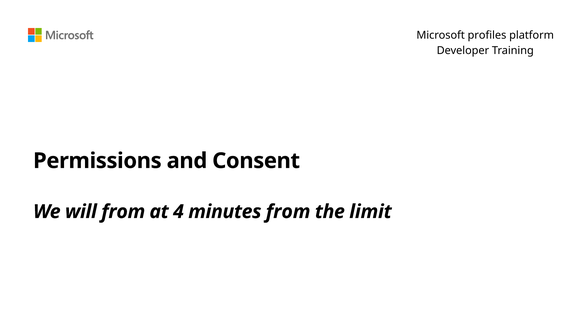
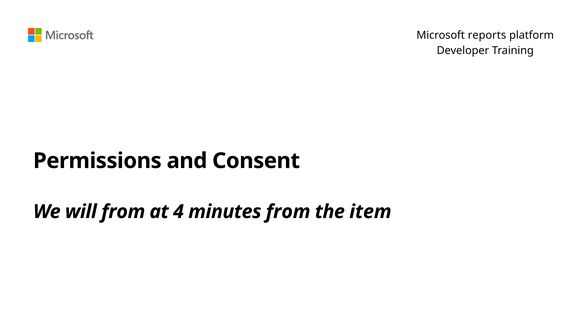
profiles: profiles -> reports
limit: limit -> item
